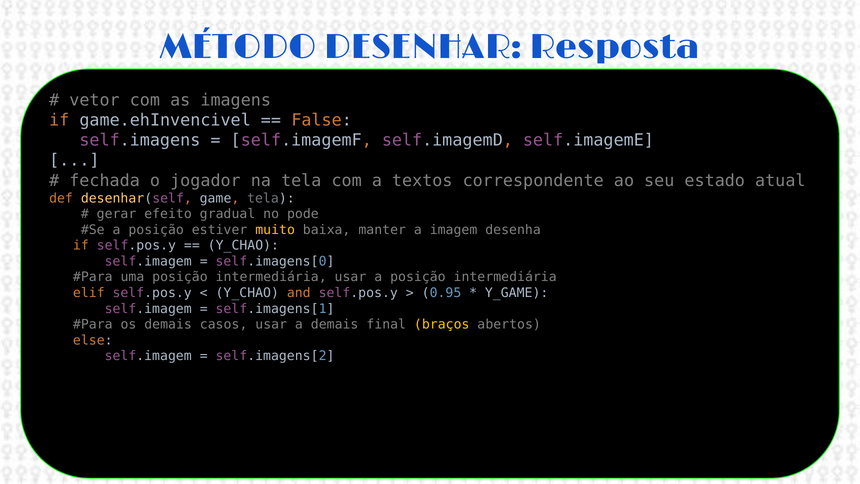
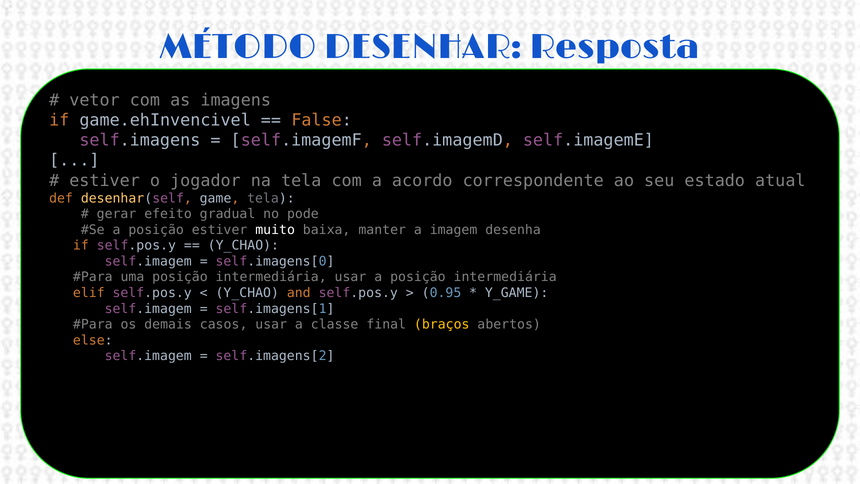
fechada at (105, 180): fechada -> estiver
textos: textos -> acordo
muito colour: yellow -> white
a demais: demais -> classe
